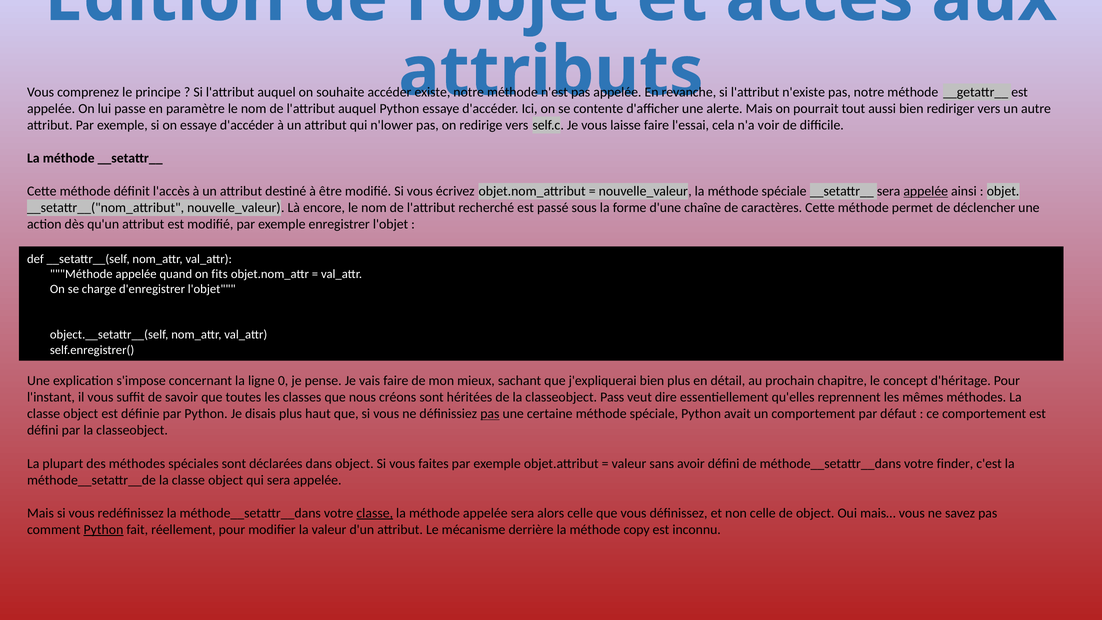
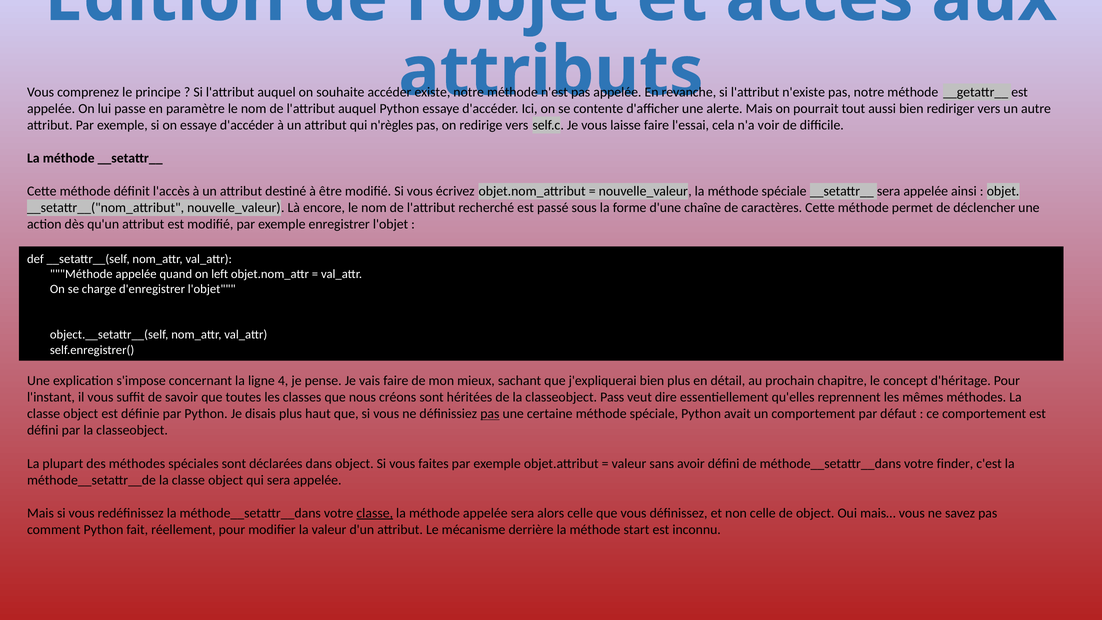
n'lower: n'lower -> n'règles
appelée at (926, 191) underline: present -> none
fits: fits -> left
0: 0 -> 4
Python at (103, 529) underline: present -> none
copy: copy -> start
